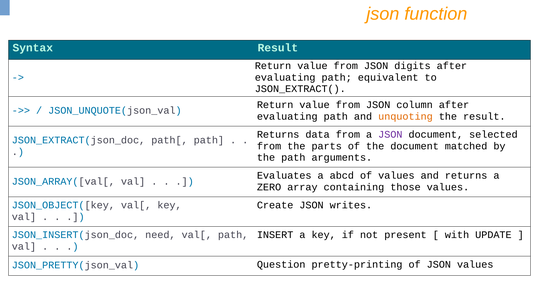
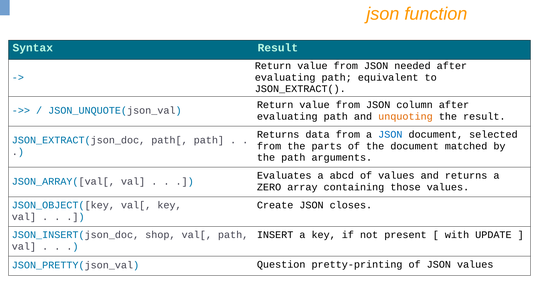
digits: digits -> needed
JSON at (390, 135) colour: purple -> blue
writes: writes -> closes
need: need -> shop
